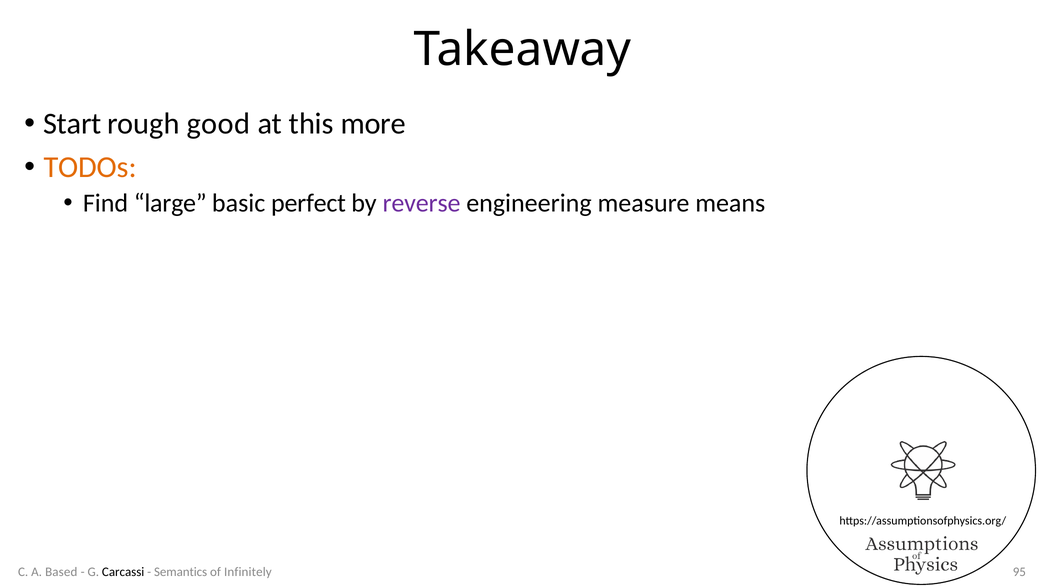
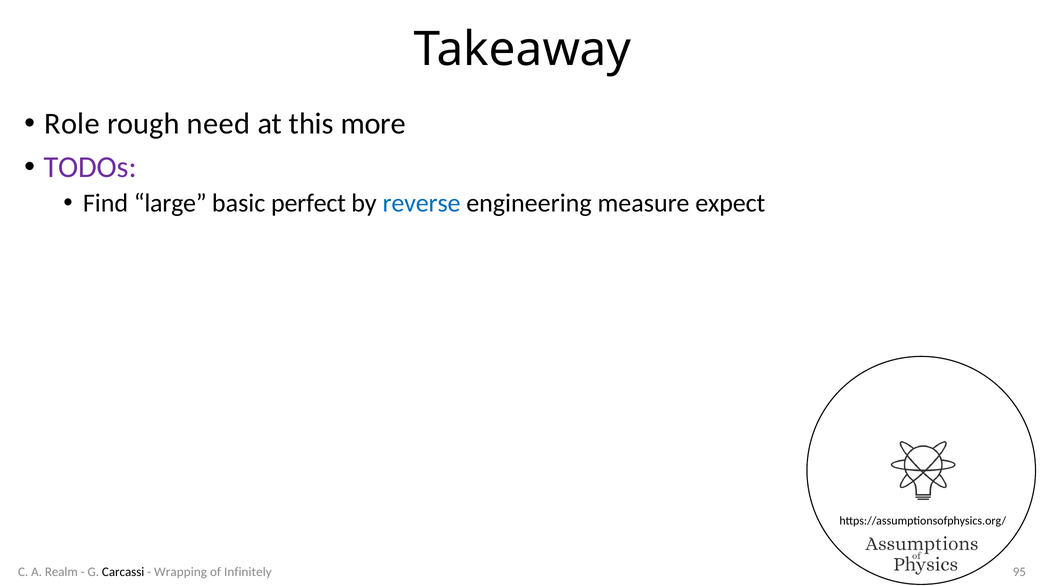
Start: Start -> Role
good: good -> need
TODOs colour: orange -> purple
reverse colour: purple -> blue
means: means -> expect
Based: Based -> Realm
Semantics: Semantics -> Wrapping
